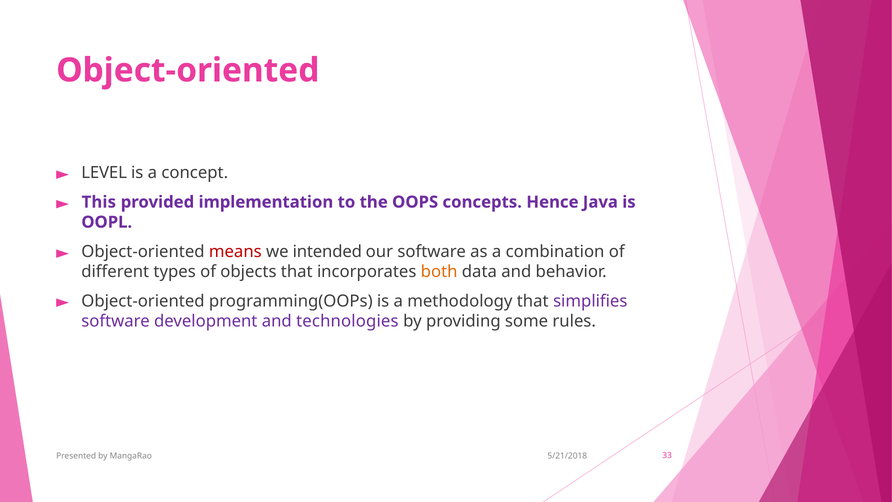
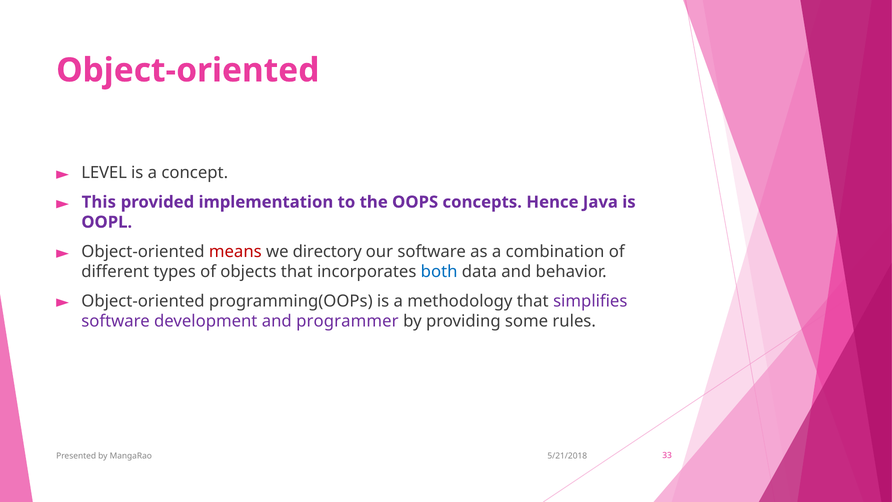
intended: intended -> directory
both colour: orange -> blue
technologies: technologies -> programmer
